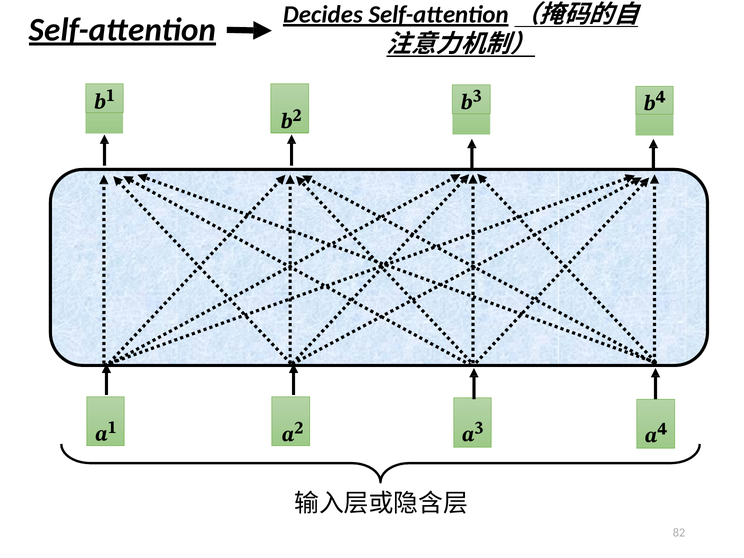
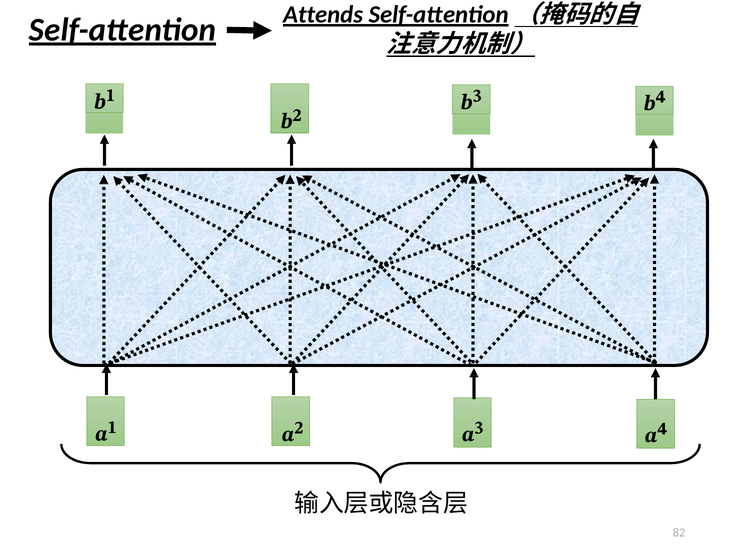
Decides: Decides -> Attends
